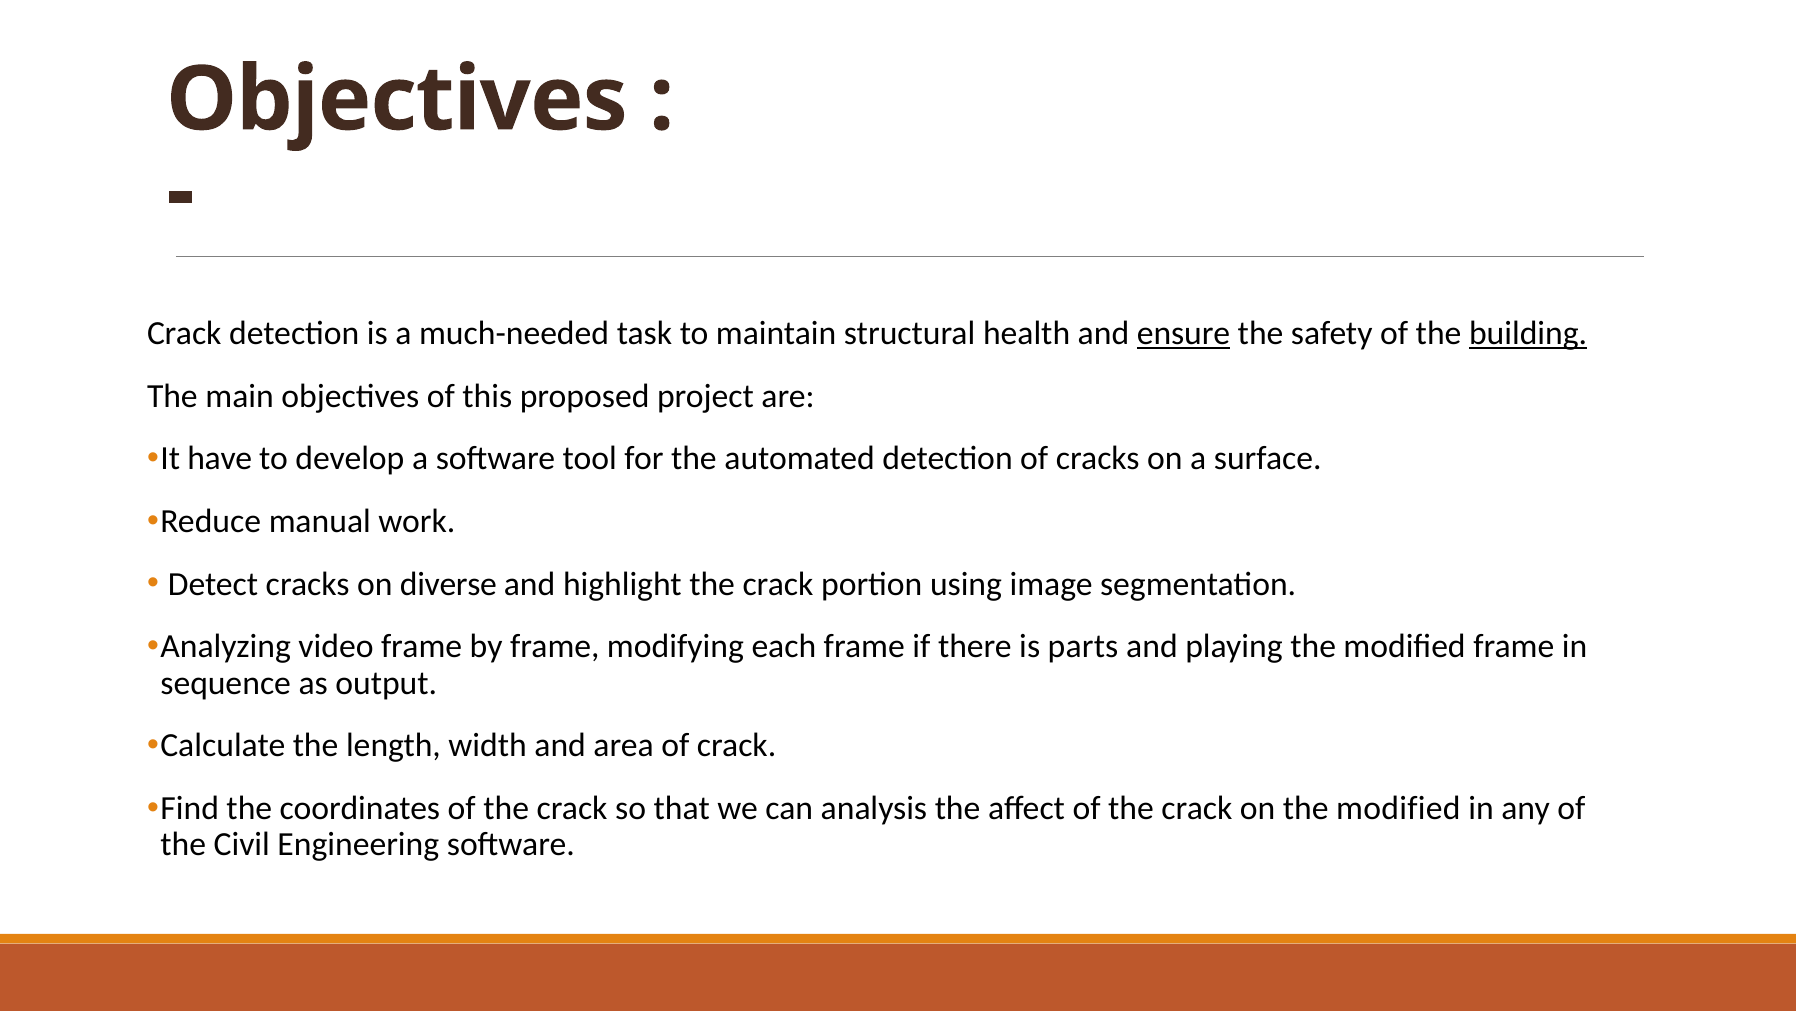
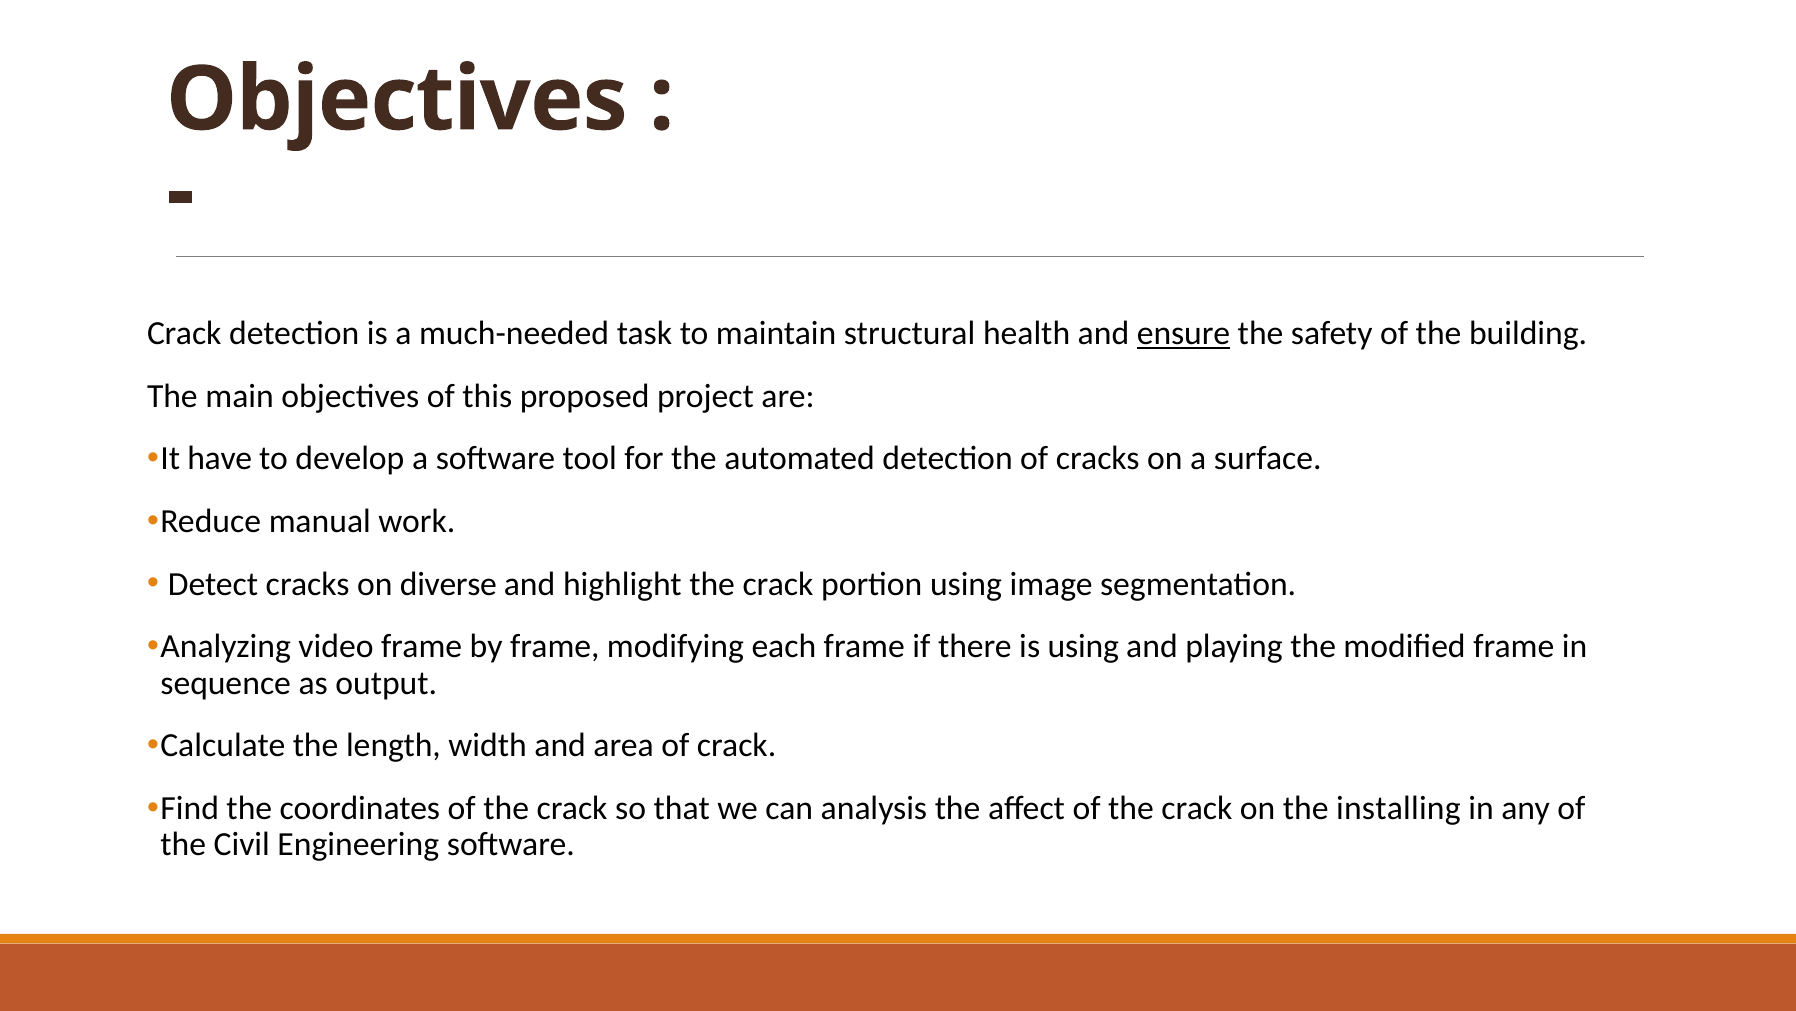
building underline: present -> none
is parts: parts -> using
on the modified: modified -> installing
